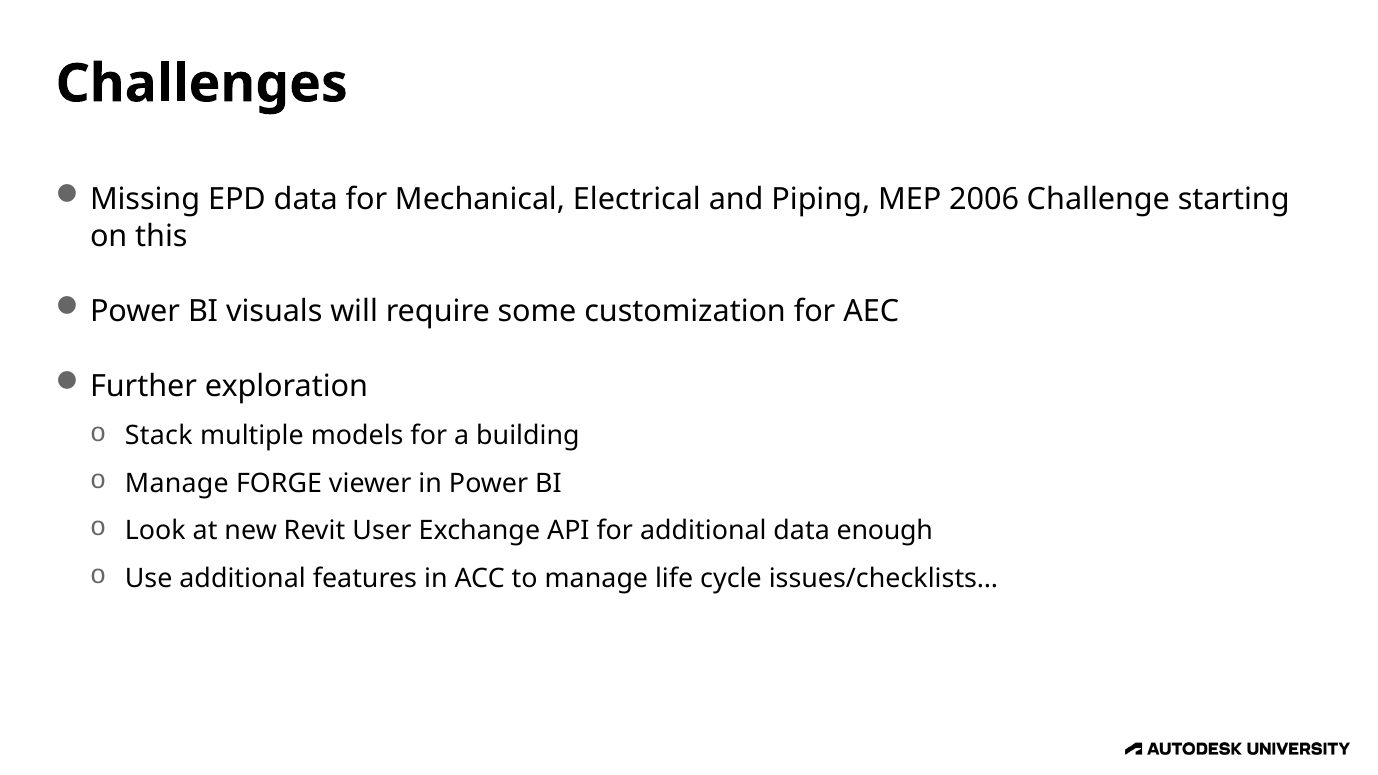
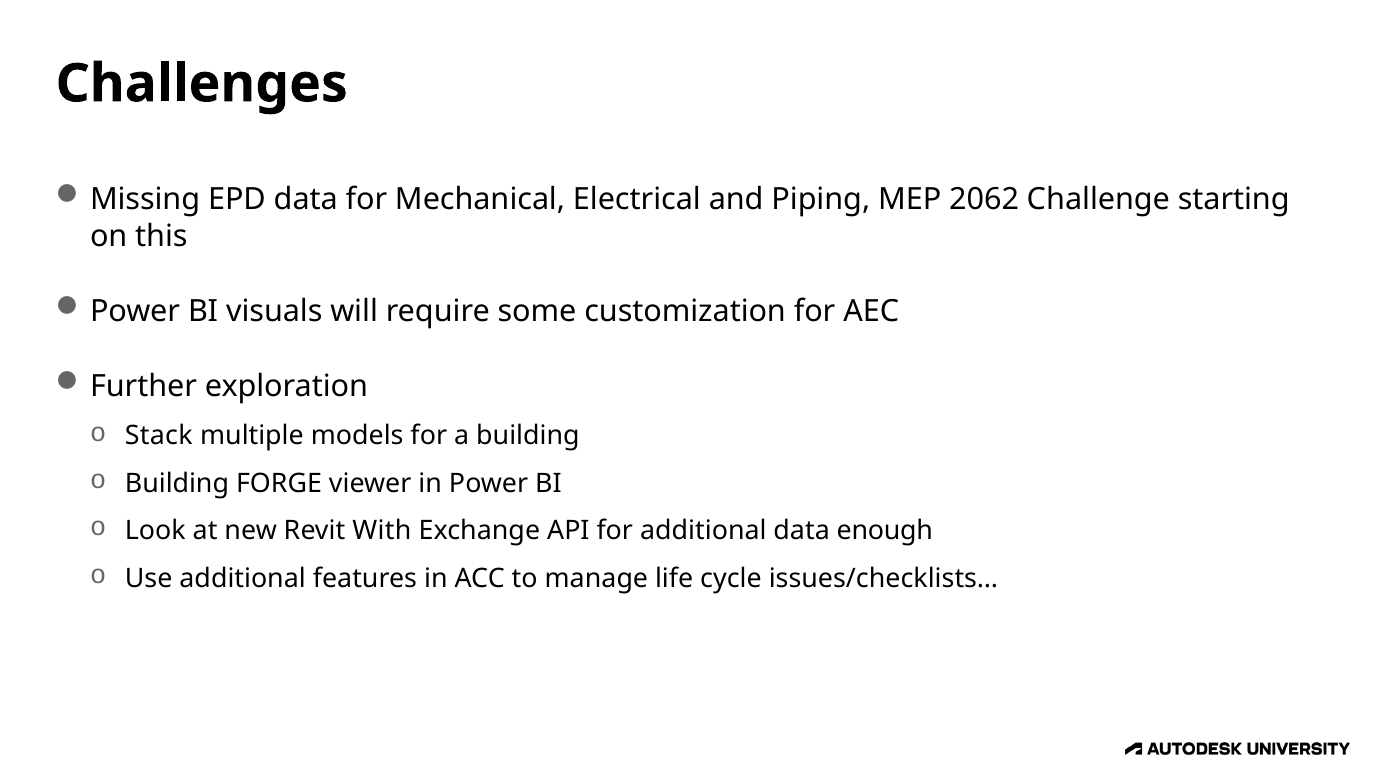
2006: 2006 -> 2062
Manage at (177, 483): Manage -> Building
User: User -> With
